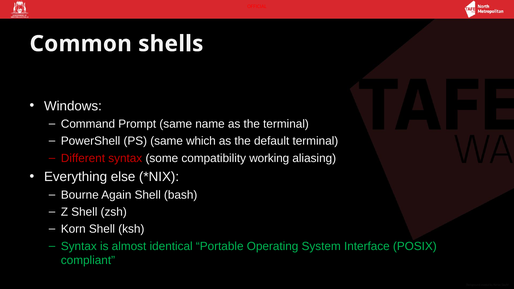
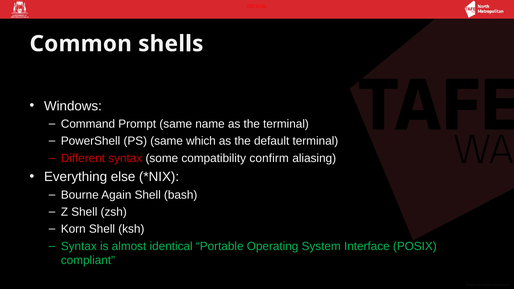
working: working -> confirm
